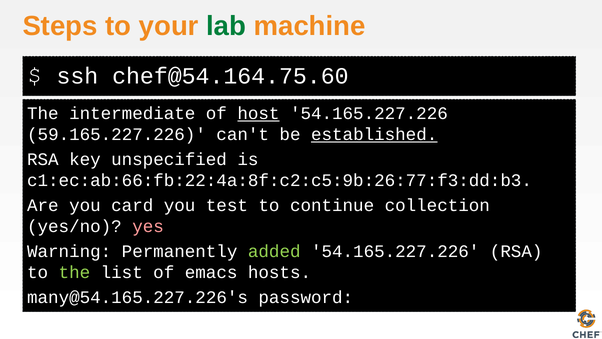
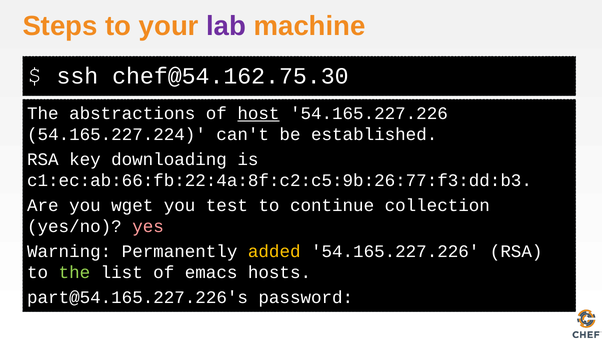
lab colour: green -> purple
chef@54.164.75.60: chef@54.164.75.60 -> chef@54.162.75.30
intermediate: intermediate -> abstractions
59.165.227.226: 59.165.227.226 -> 54.165.227.224
established underline: present -> none
unspecified: unspecified -> downloading
card: card -> wget
added colour: light green -> yellow
many@54.165.227.226's: many@54.165.227.226's -> part@54.165.227.226's
